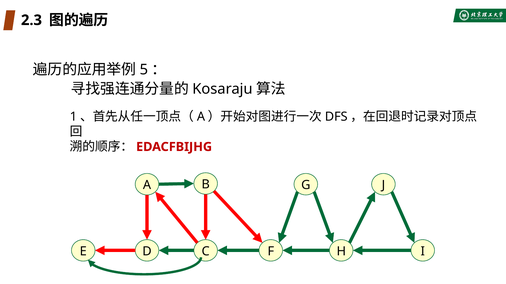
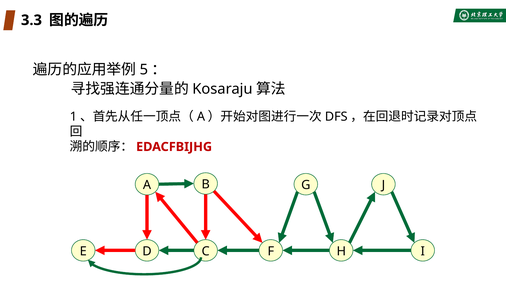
2.3: 2.3 -> 3.3
